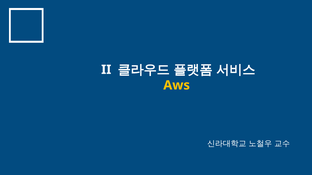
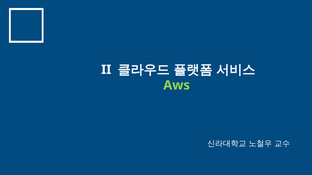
Aws colour: yellow -> light green
